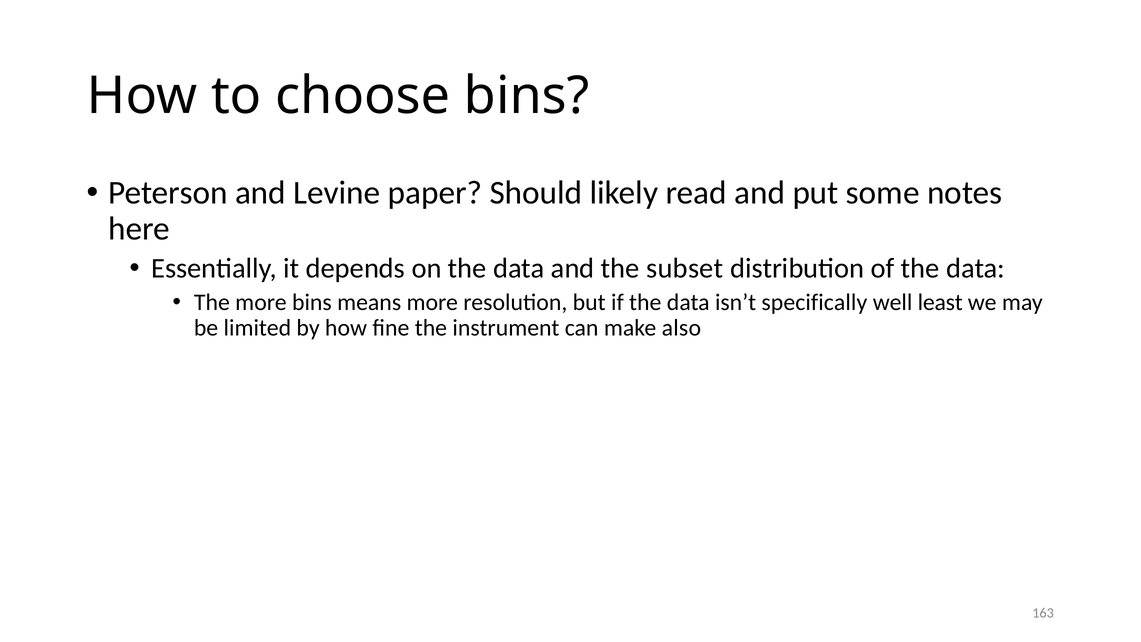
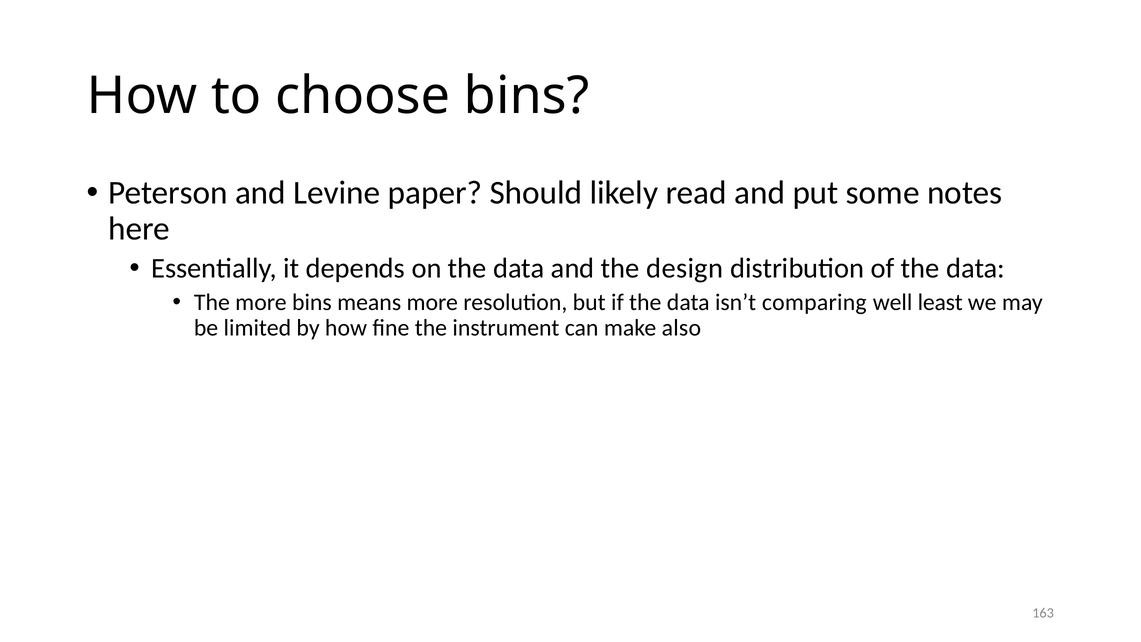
subset: subset -> design
specifically: specifically -> comparing
